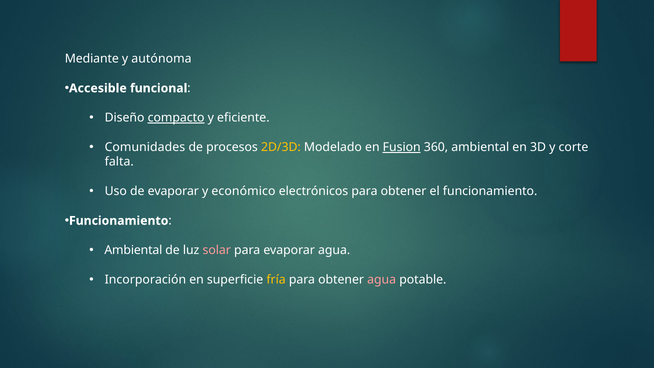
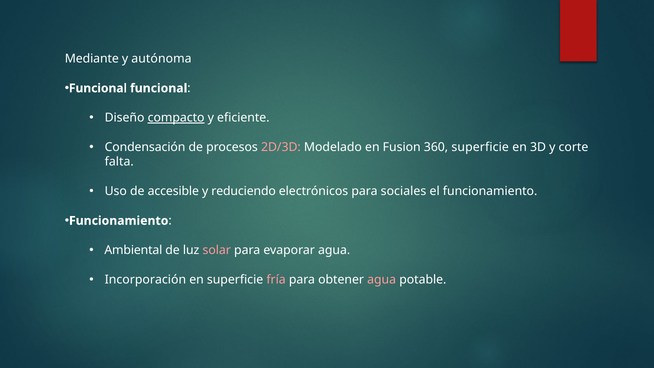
Accesible at (98, 88): Accesible -> Funcional
Comunidades: Comunidades -> Condensación
2D/3D colour: yellow -> pink
Fusion underline: present -> none
360 ambiental: ambiental -> superficie
de evaporar: evaporar -> accesible
económico: económico -> reduciendo
electrónicos para obtener: obtener -> sociales
fría colour: yellow -> pink
